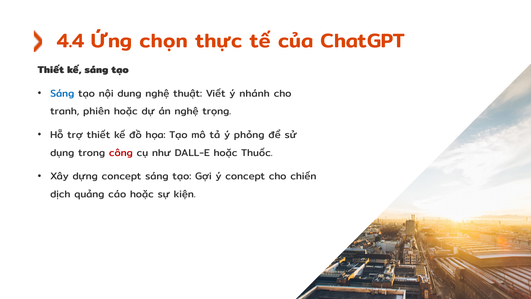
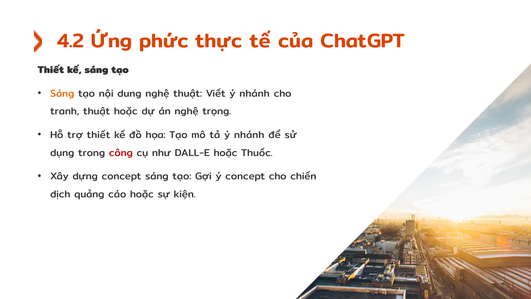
4.4: 4.4 -> 4.2
chọn: chọn -> phức
Sáng at (62, 93) colour: blue -> orange
tranh phiên: phiên -> thuật
tả ý phỏng: phỏng -> nhánh
